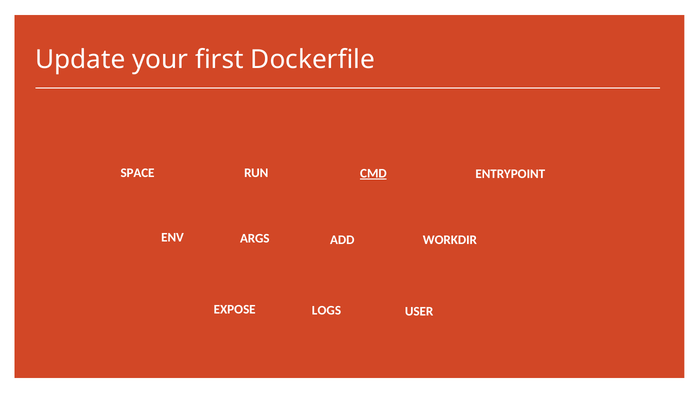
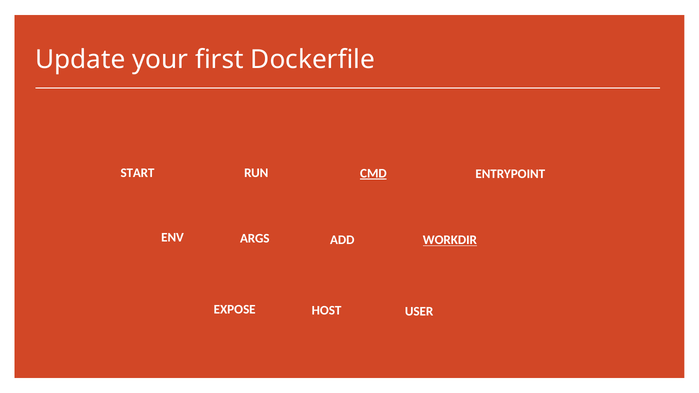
SPACE: SPACE -> START
WORKDIR underline: none -> present
LOGS: LOGS -> HOST
